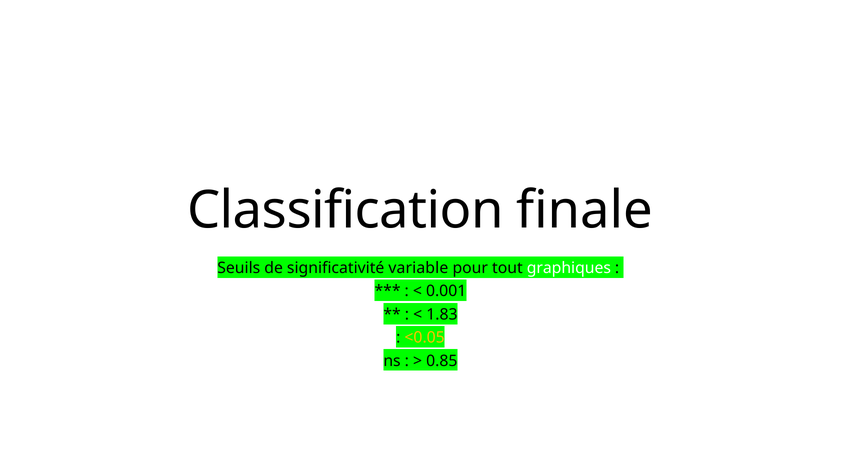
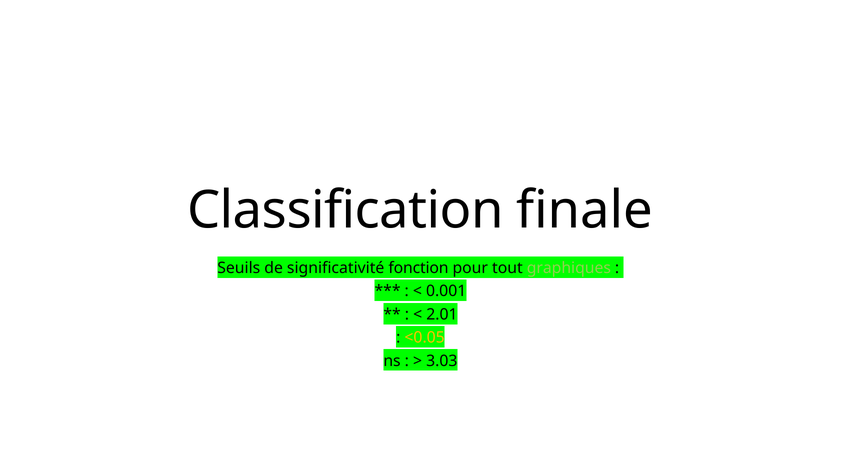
variable: variable -> fonction
graphiques colour: white -> light green
1.83: 1.83 -> 2.01
0.85: 0.85 -> 3.03
